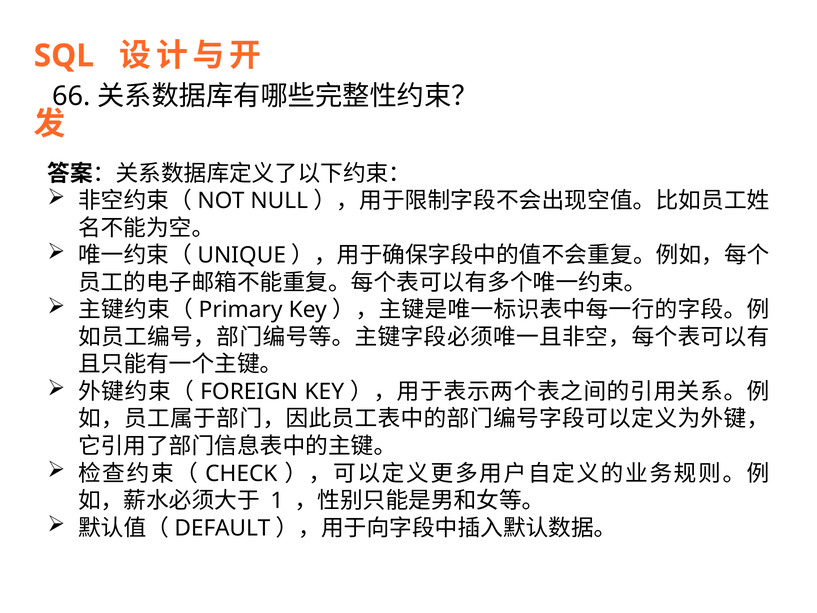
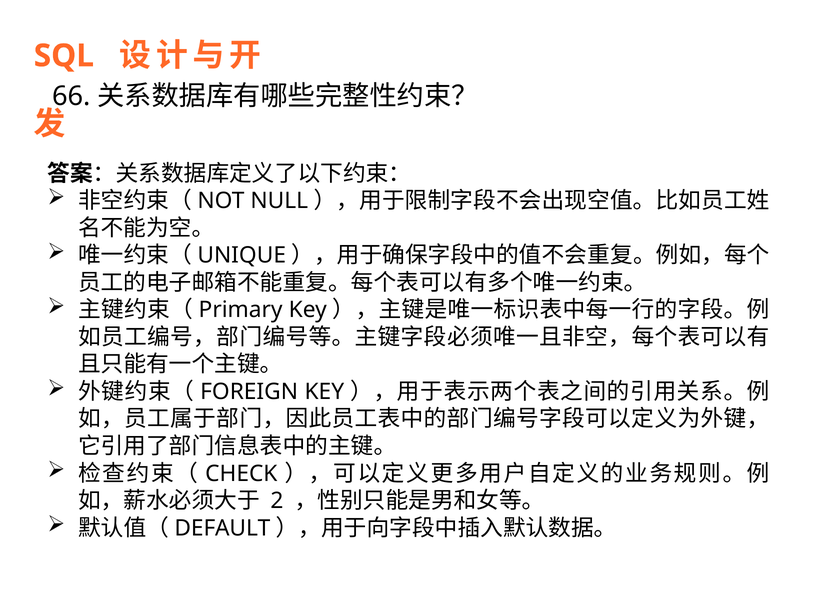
1: 1 -> 2
